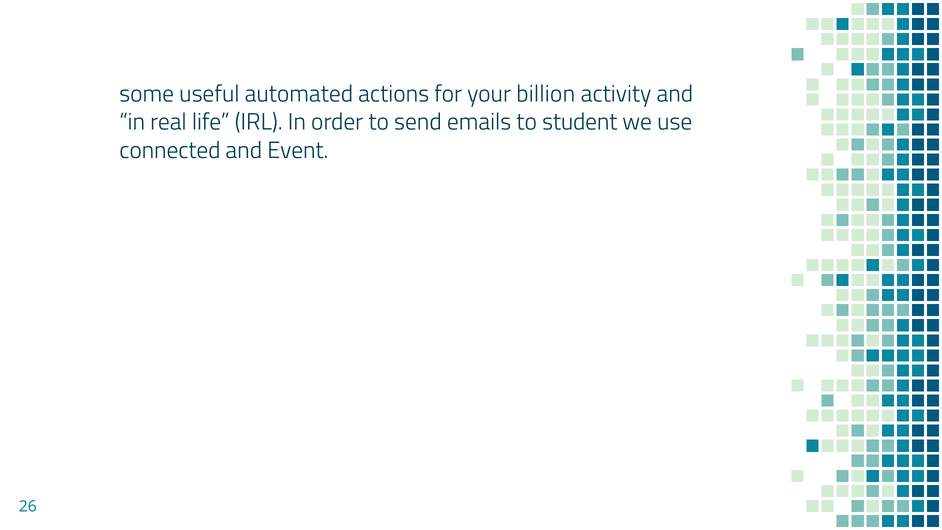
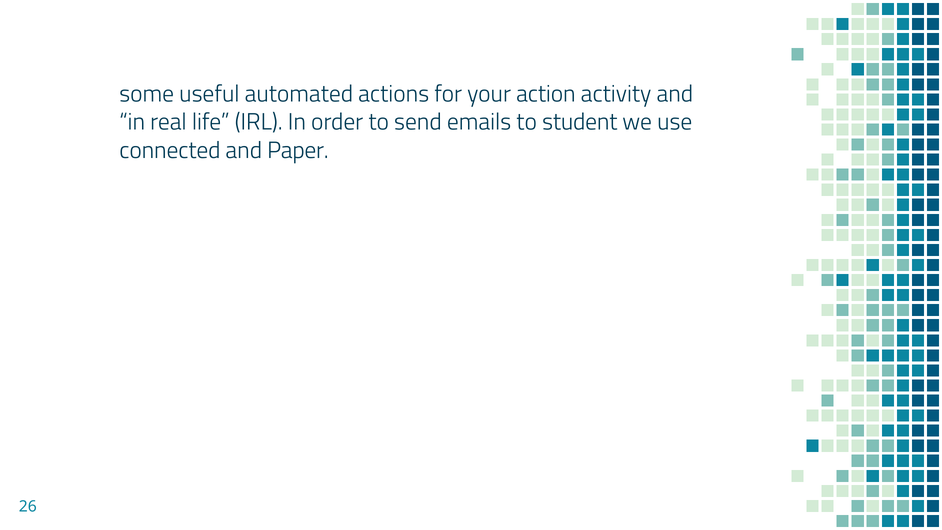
billion: billion -> action
Event: Event -> Paper
